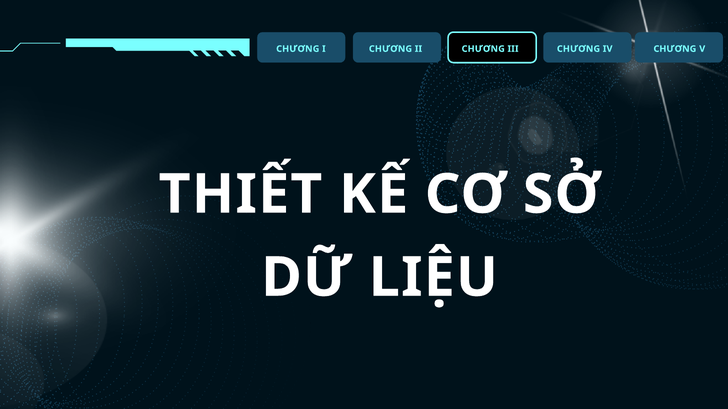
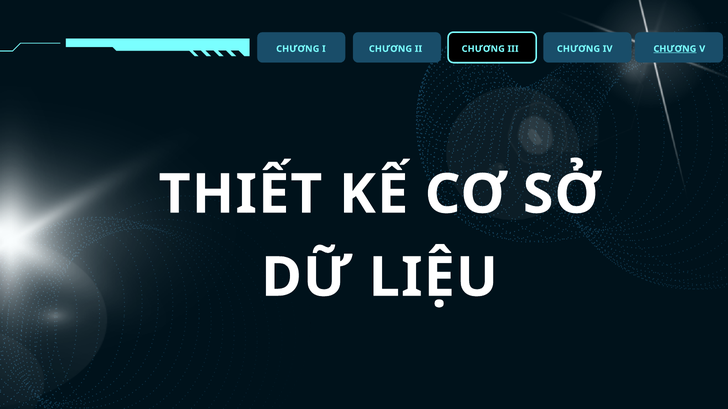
CHƯƠNG at (675, 49) underline: none -> present
